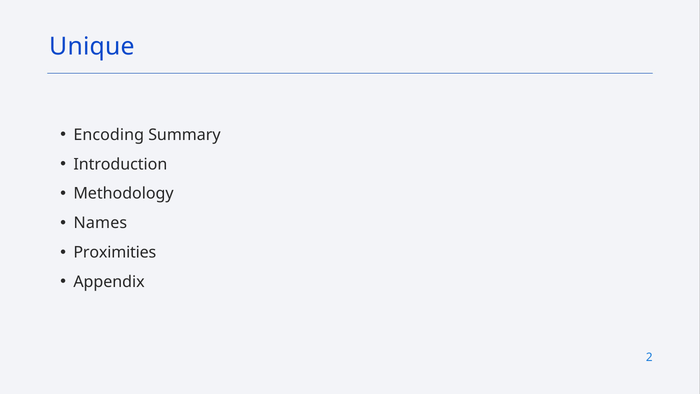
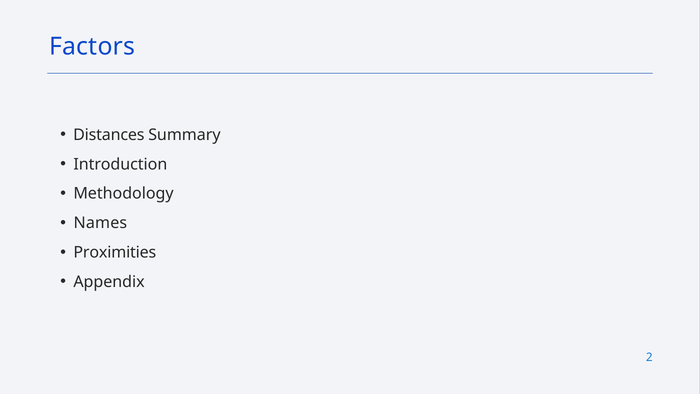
Unique: Unique -> Factors
Encoding: Encoding -> Distances
